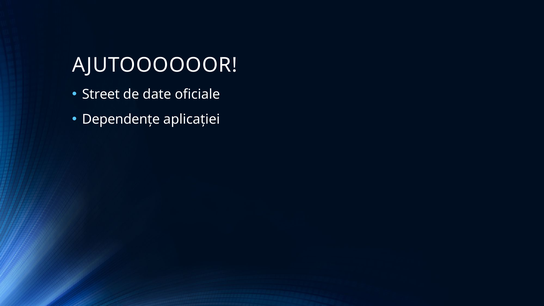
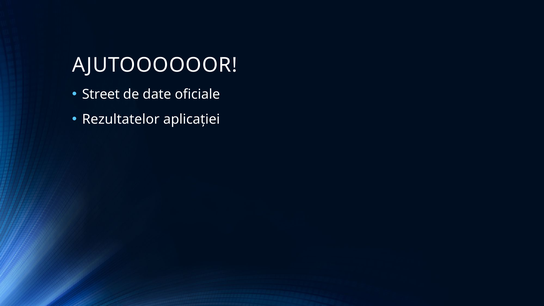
Dependențe: Dependențe -> Rezultatelor
